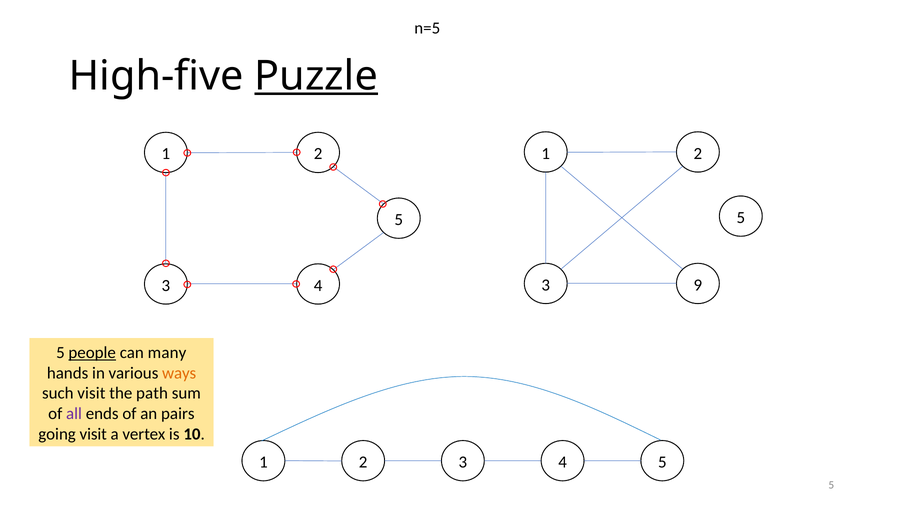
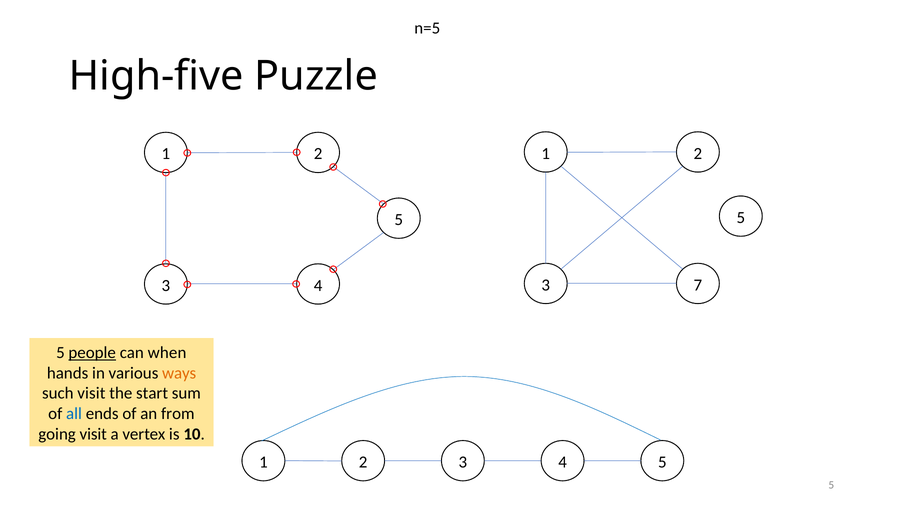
Puzzle underline: present -> none
9: 9 -> 7
many: many -> when
path: path -> start
all colour: purple -> blue
pairs: pairs -> from
